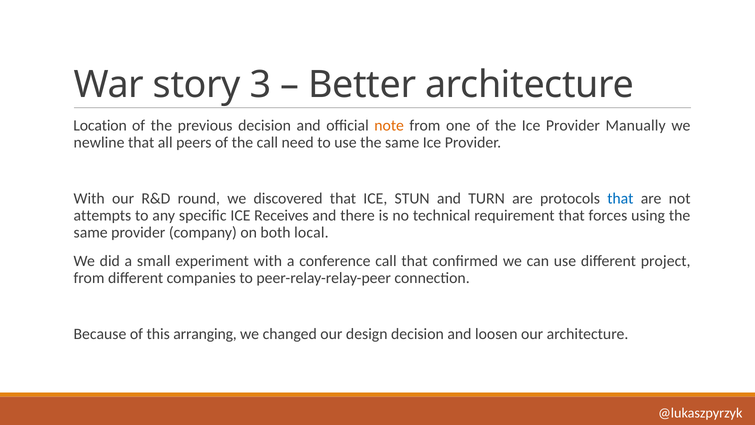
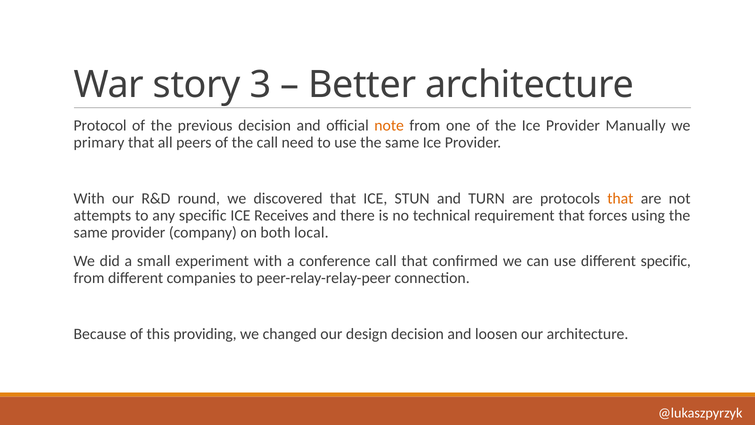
Location: Location -> Protocol
newline: newline -> primary
that at (620, 199) colour: blue -> orange
different project: project -> specific
arranging: arranging -> providing
